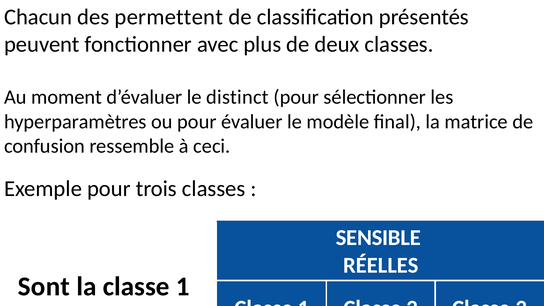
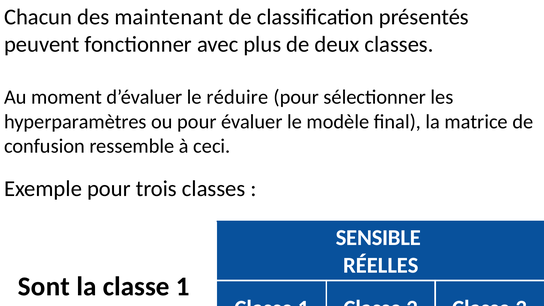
permettent: permettent -> maintenant
distinct: distinct -> réduire
